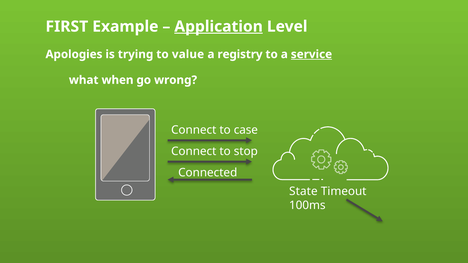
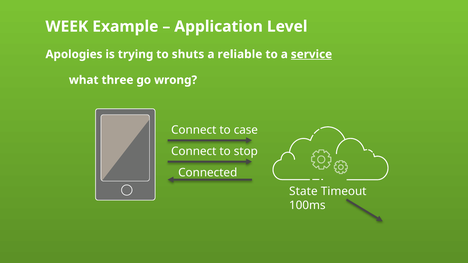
FIRST: FIRST -> WEEK
Application underline: present -> none
value: value -> shuts
registry: registry -> reliable
when: when -> three
